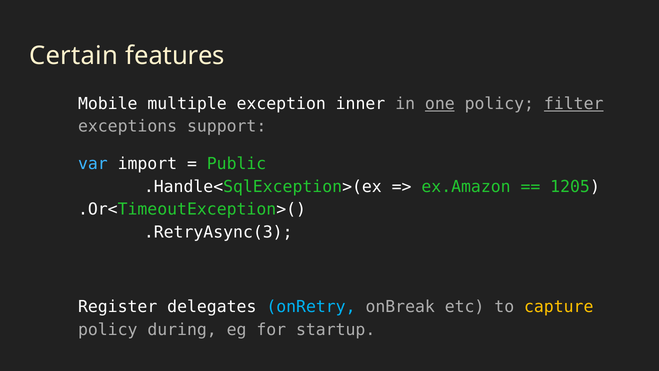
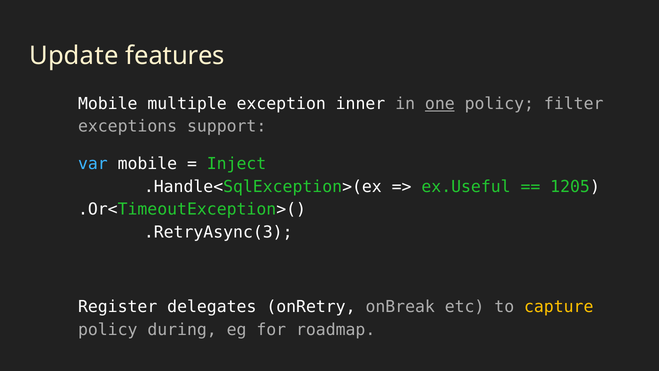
Certain: Certain -> Update
filter underline: present -> none
var import: import -> mobile
Public: Public -> Inject
ex.Amazon: ex.Amazon -> ex.Useful
onRetry colour: light blue -> white
startup: startup -> roadmap
